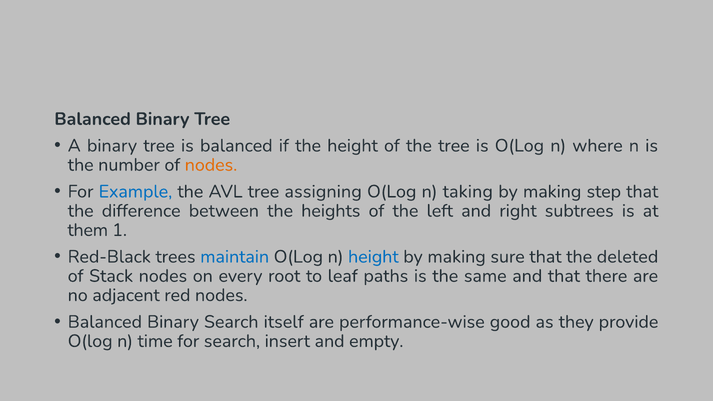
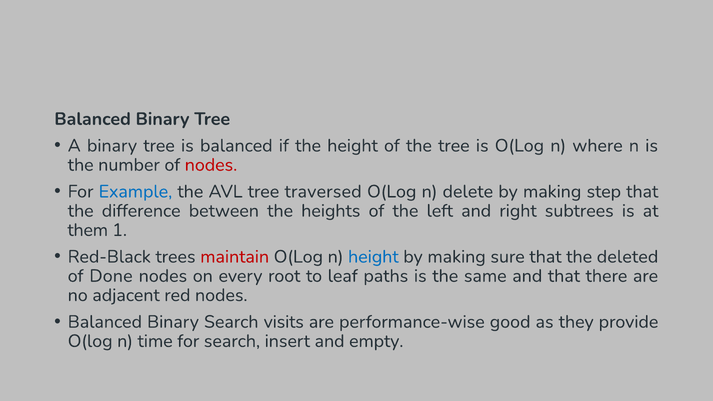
nodes at (211, 165) colour: orange -> red
assigning: assigning -> traversed
taking: taking -> delete
maintain colour: blue -> red
Stack: Stack -> Done
itself: itself -> visits
